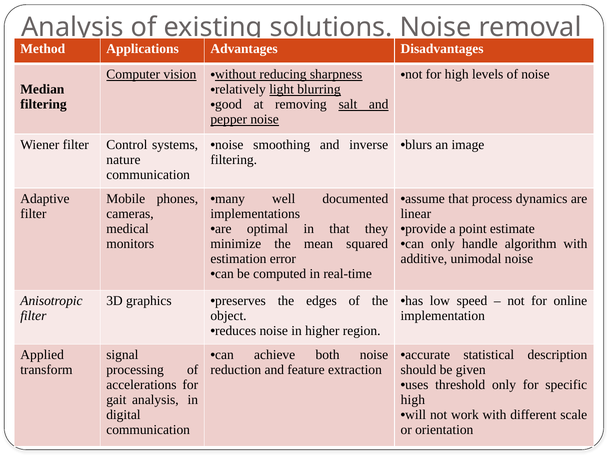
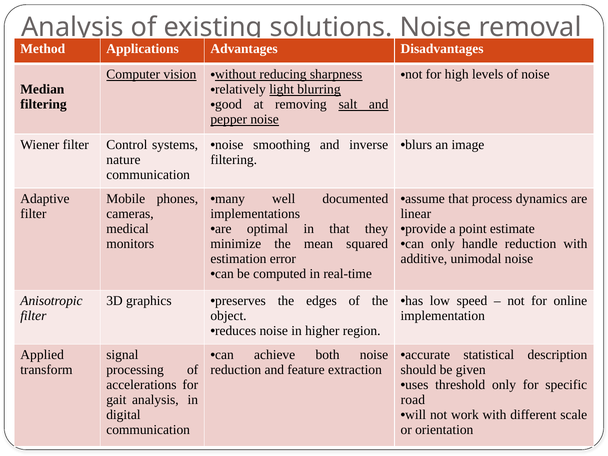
handle algorithm: algorithm -> reduction
high at (413, 400): high -> road
